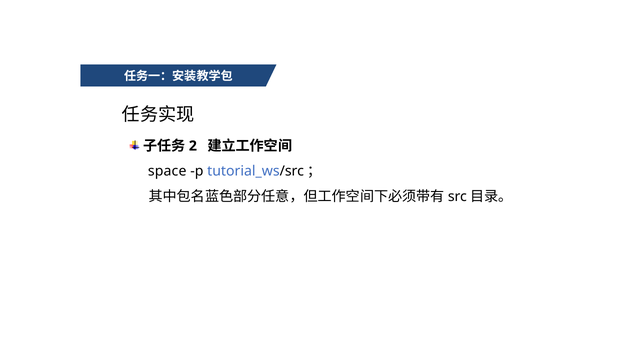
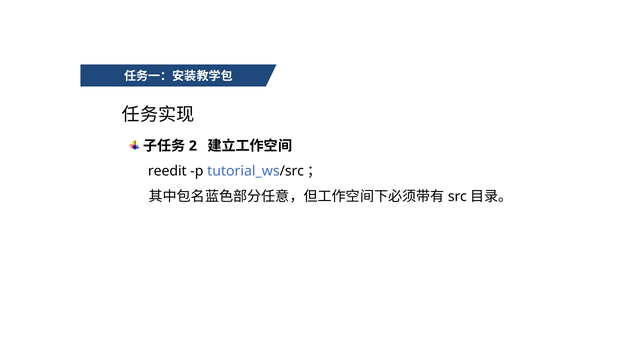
space: space -> reedit
